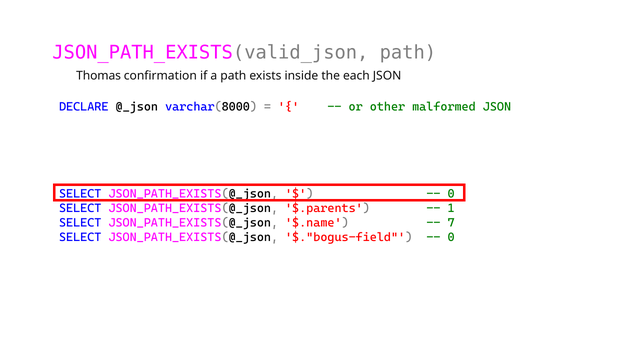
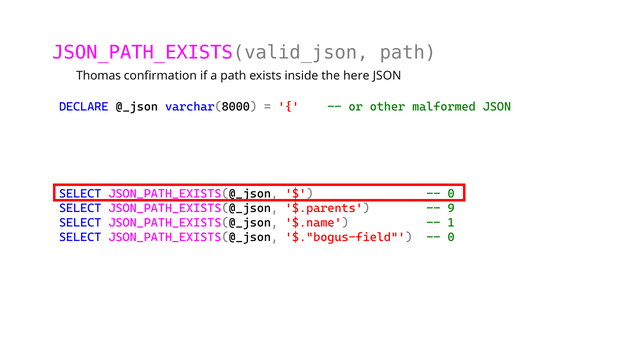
each: each -> here
1: 1 -> 9
7: 7 -> 1
